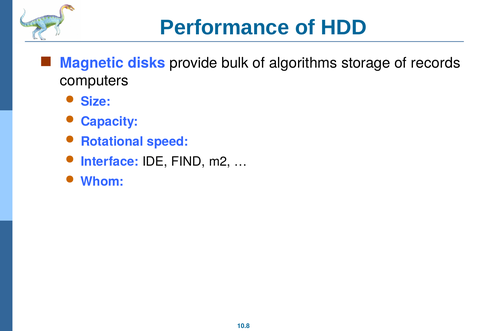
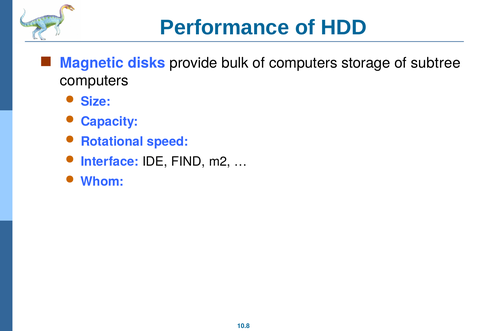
of algorithms: algorithms -> computers
records: records -> subtree
